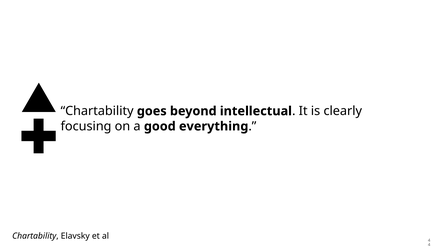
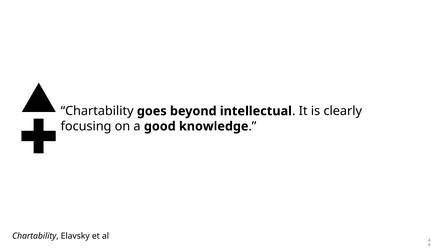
everything: everything -> knowledge
